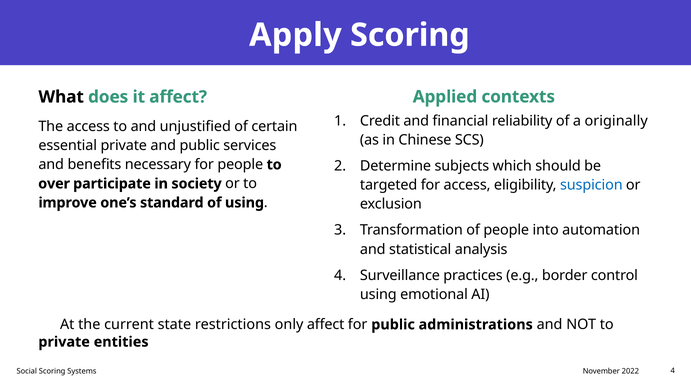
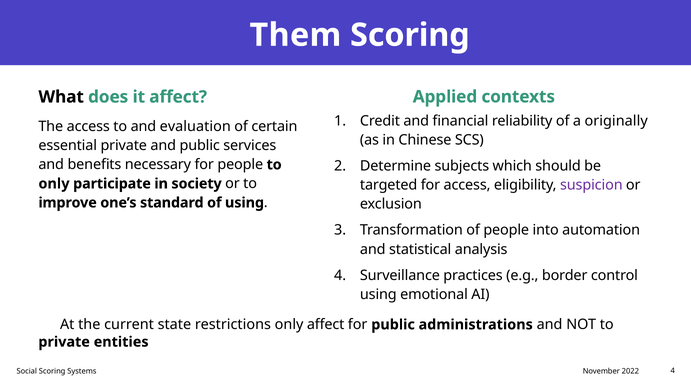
Apply: Apply -> Them
unjustified: unjustified -> evaluation
suspicion colour: blue -> purple
over at (54, 184): over -> only
